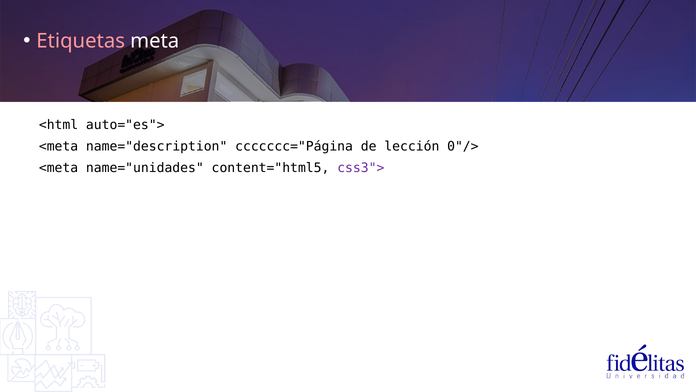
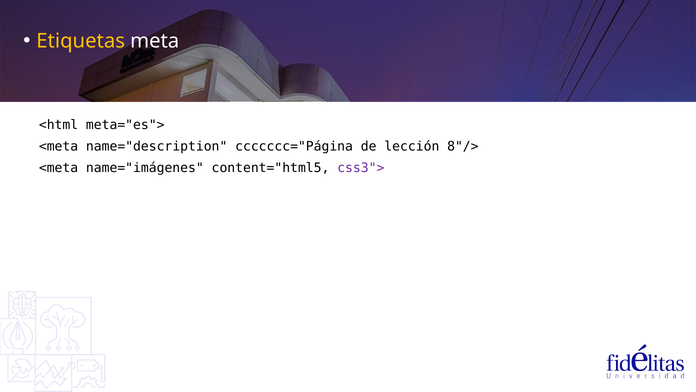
Etiquetas colour: pink -> yellow
auto="es">: auto="es"> -> meta="es">
0"/>: 0"/> -> 8"/>
name="unidades: name="unidades -> name="imágenes
